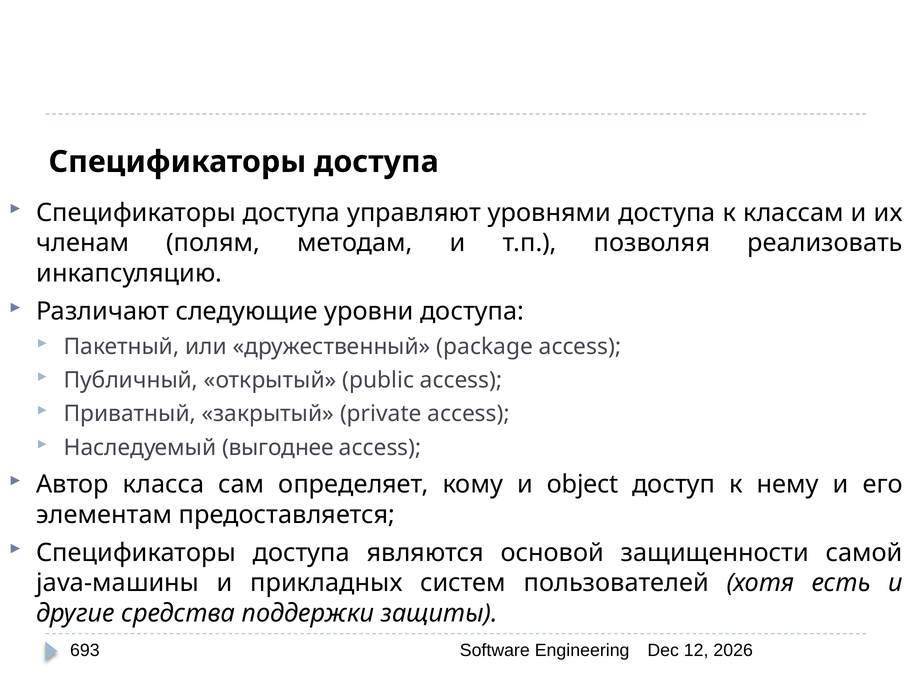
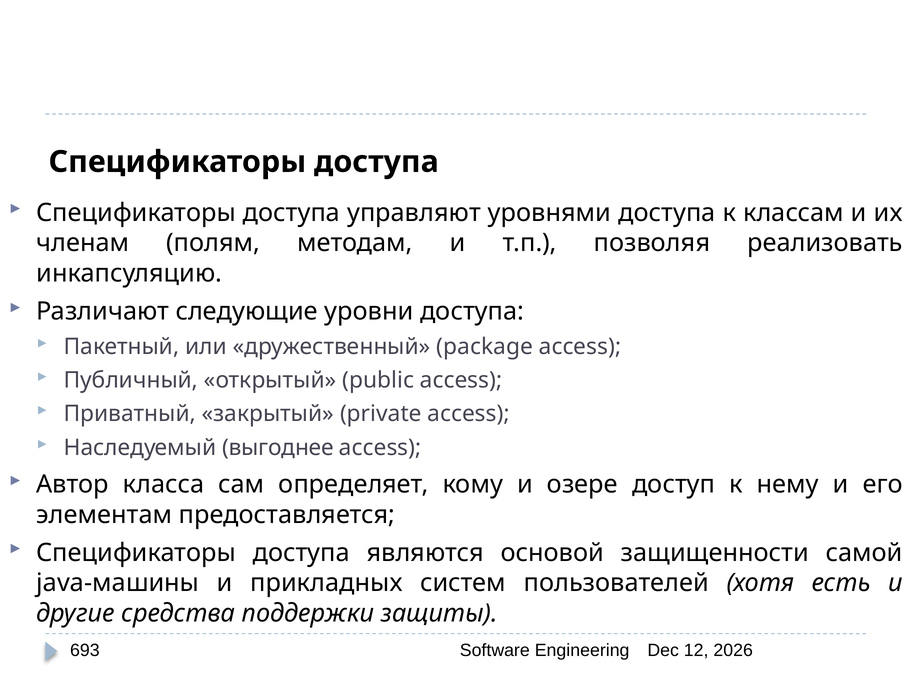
object: object -> озере
